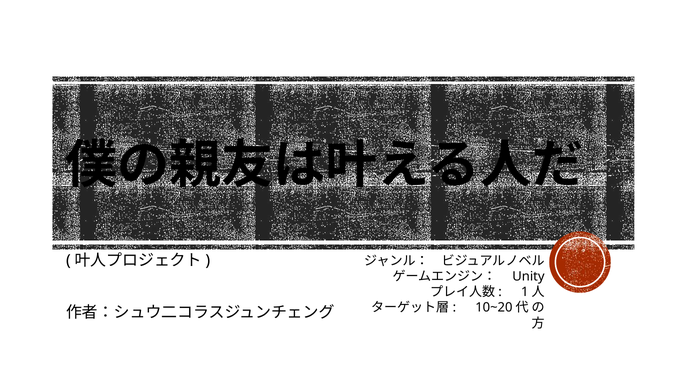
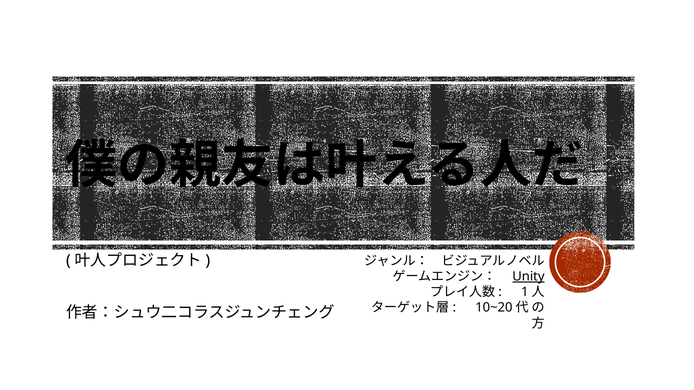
Unity underline: none -> present
